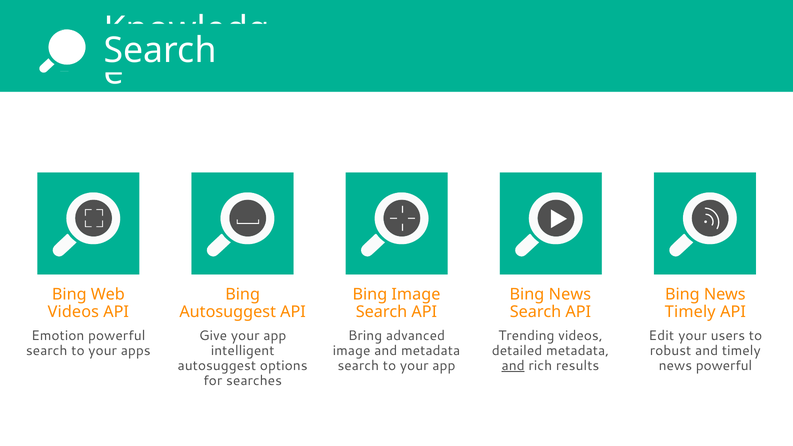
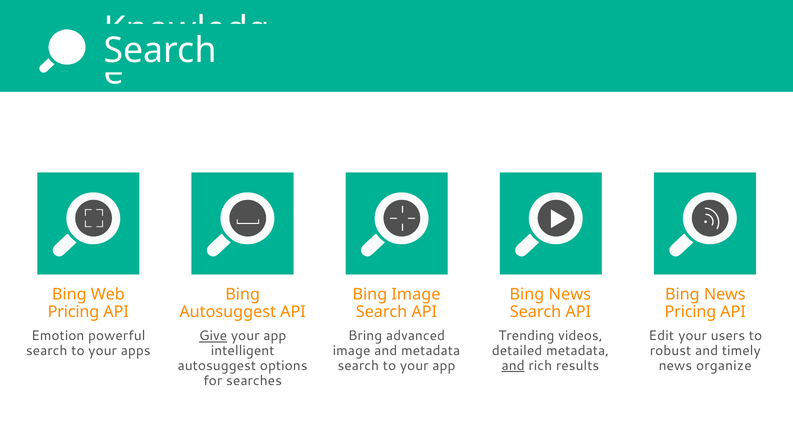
Videos at (73, 312): Videos -> Pricing
Timely at (690, 312): Timely -> Pricing
Give underline: none -> present
news powerful: powerful -> organize
